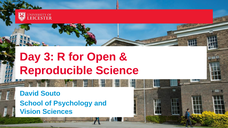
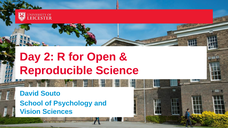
3: 3 -> 2
